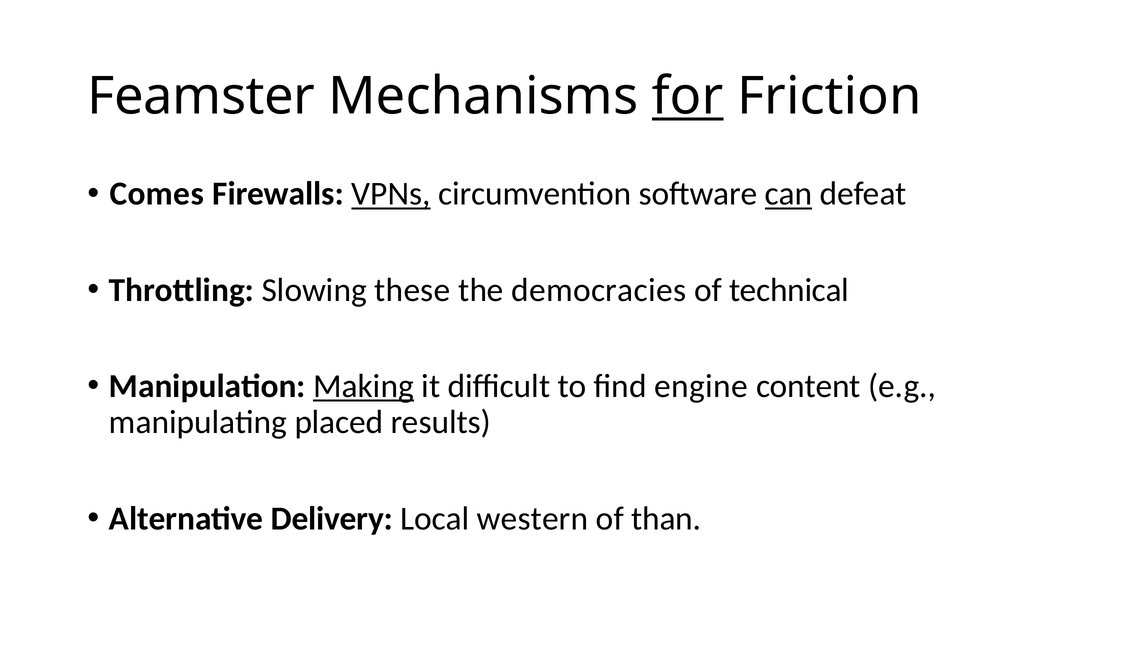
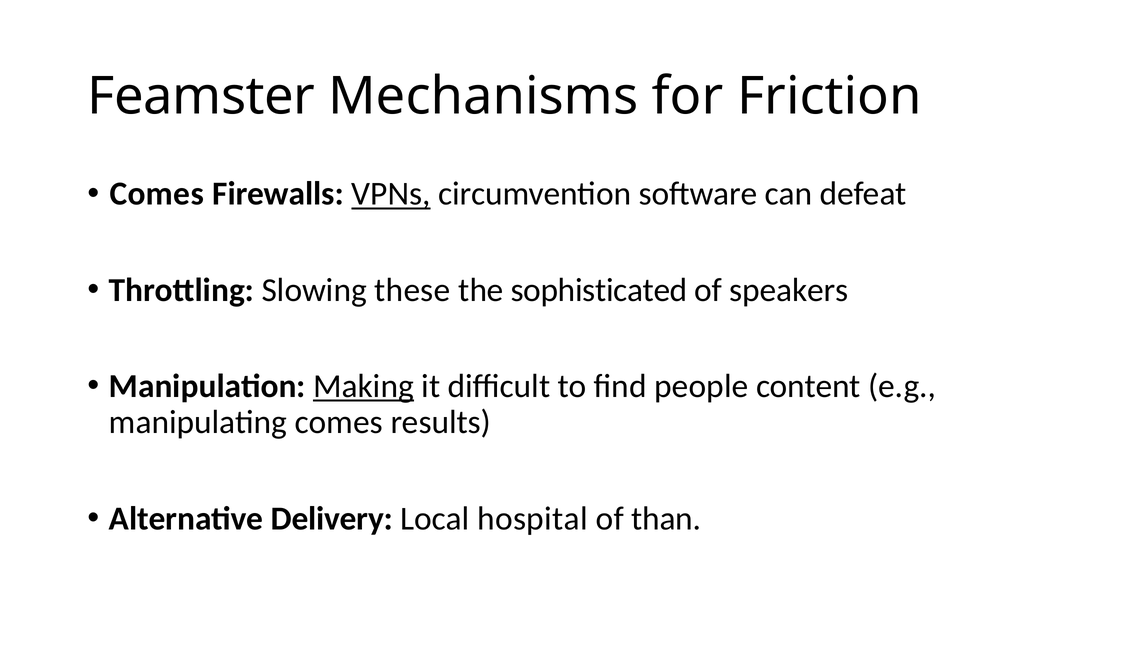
for underline: present -> none
can underline: present -> none
democracies: democracies -> sophisticated
technical: technical -> speakers
engine: engine -> people
manipulating placed: placed -> comes
western: western -> hospital
